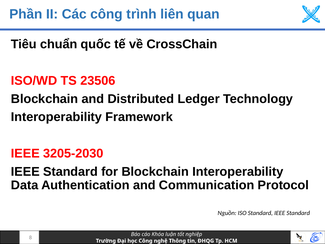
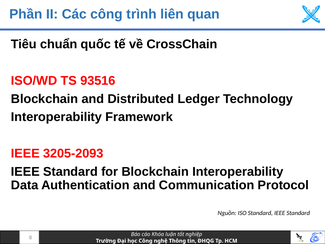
23506: 23506 -> 93516
3205-2030: 3205-2030 -> 3205-2093
